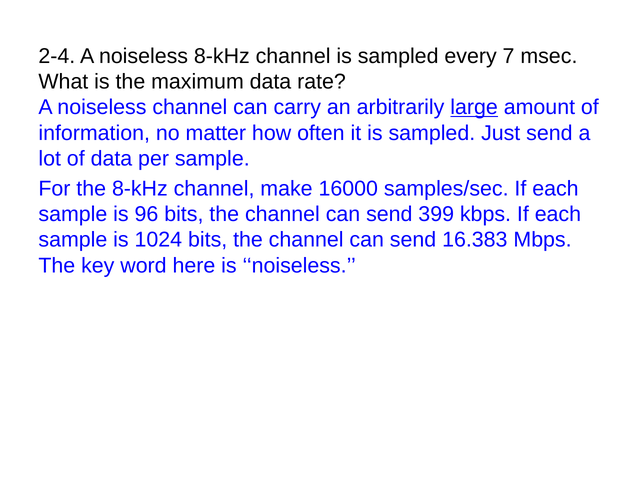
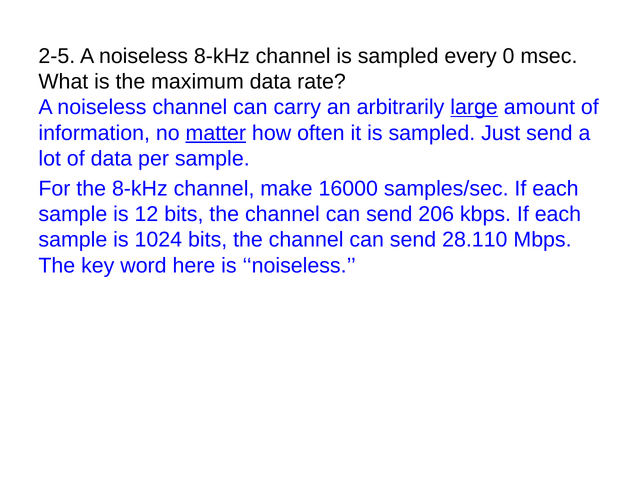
2-4: 2-4 -> 2-5
7: 7 -> 0
matter underline: none -> present
96: 96 -> 12
399: 399 -> 206
16.383: 16.383 -> 28.110
